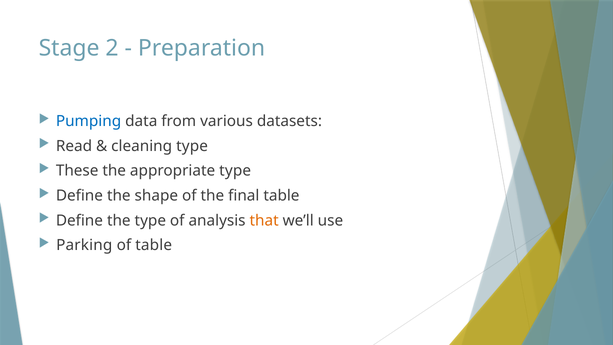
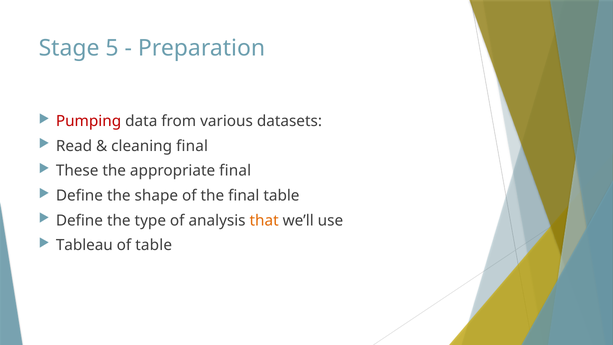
2: 2 -> 5
Pumping colour: blue -> red
cleaning type: type -> final
appropriate type: type -> final
Parking: Parking -> Tableau
